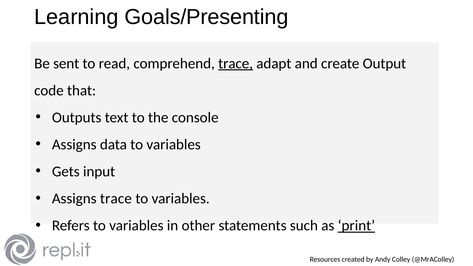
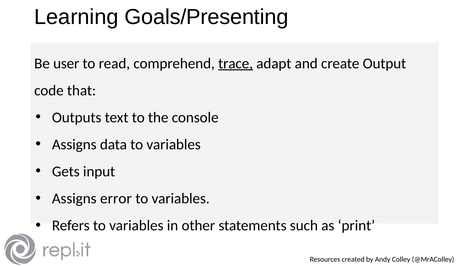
sent: sent -> user
Assigns trace: trace -> error
print underline: present -> none
